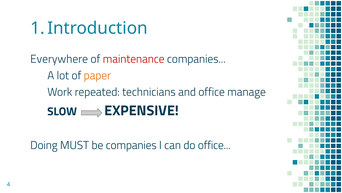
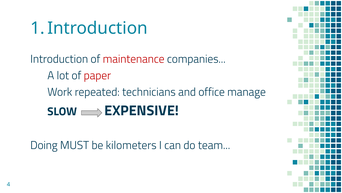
Everywhere: Everywhere -> Introduction
paper colour: orange -> red
be companies: companies -> kilometers
do office: office -> team
